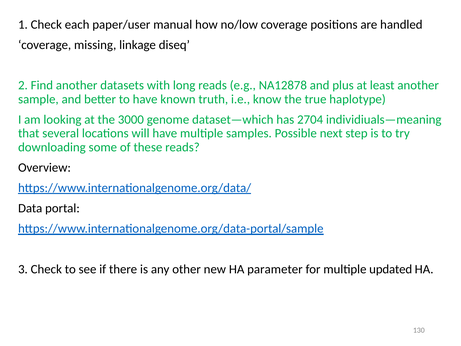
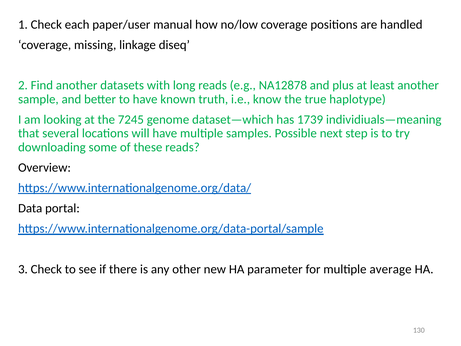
3000: 3000 -> 7245
2704: 2704 -> 1739
updated: updated -> average
